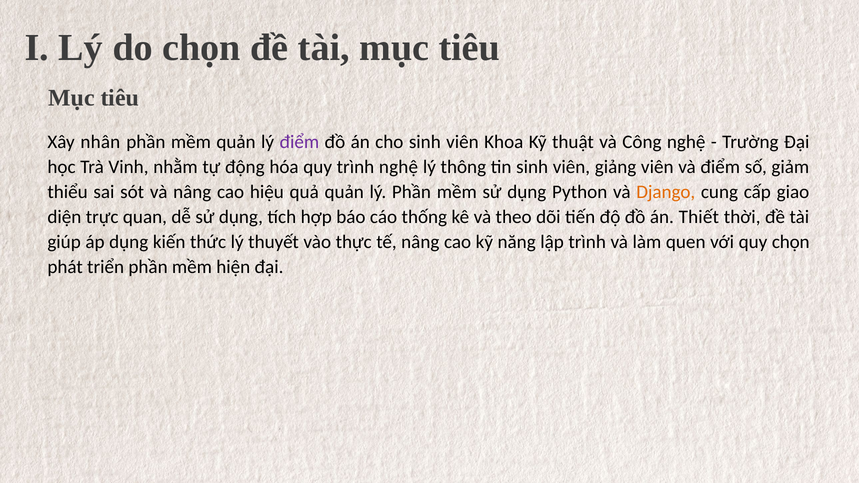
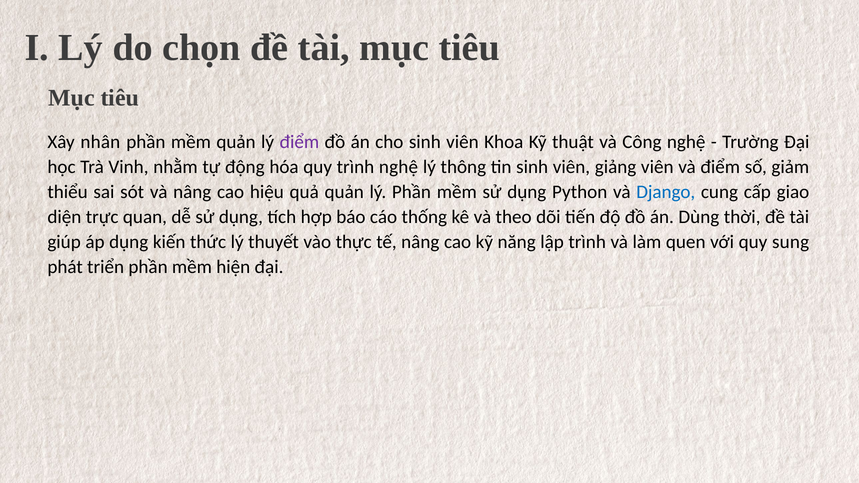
Django colour: orange -> blue
Thiết: Thiết -> Dùng
quy chọn: chọn -> sung
